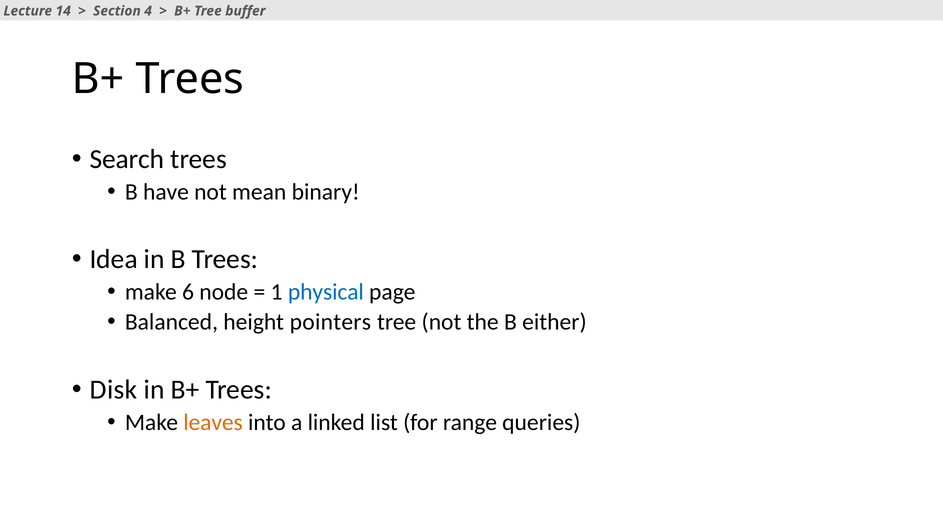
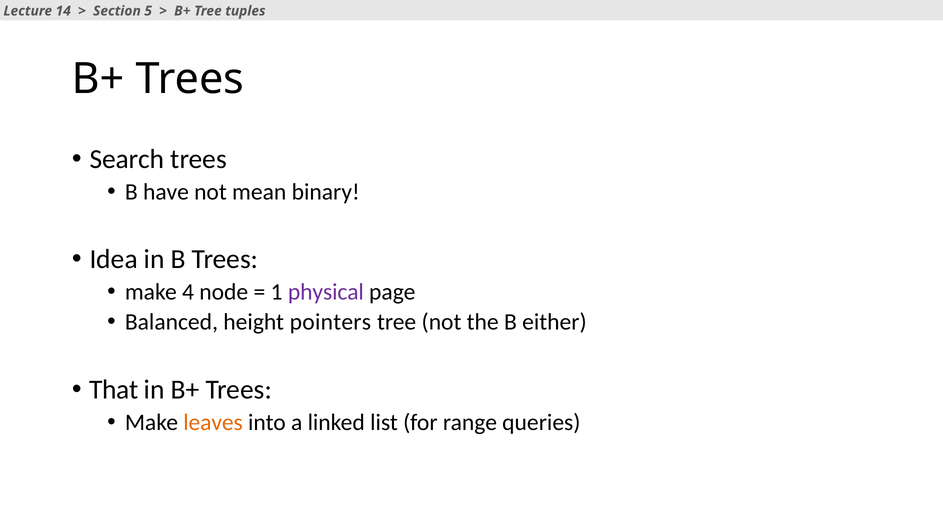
4: 4 -> 5
buffer: buffer -> tuples
6: 6 -> 4
physical colour: blue -> purple
Disk: Disk -> That
